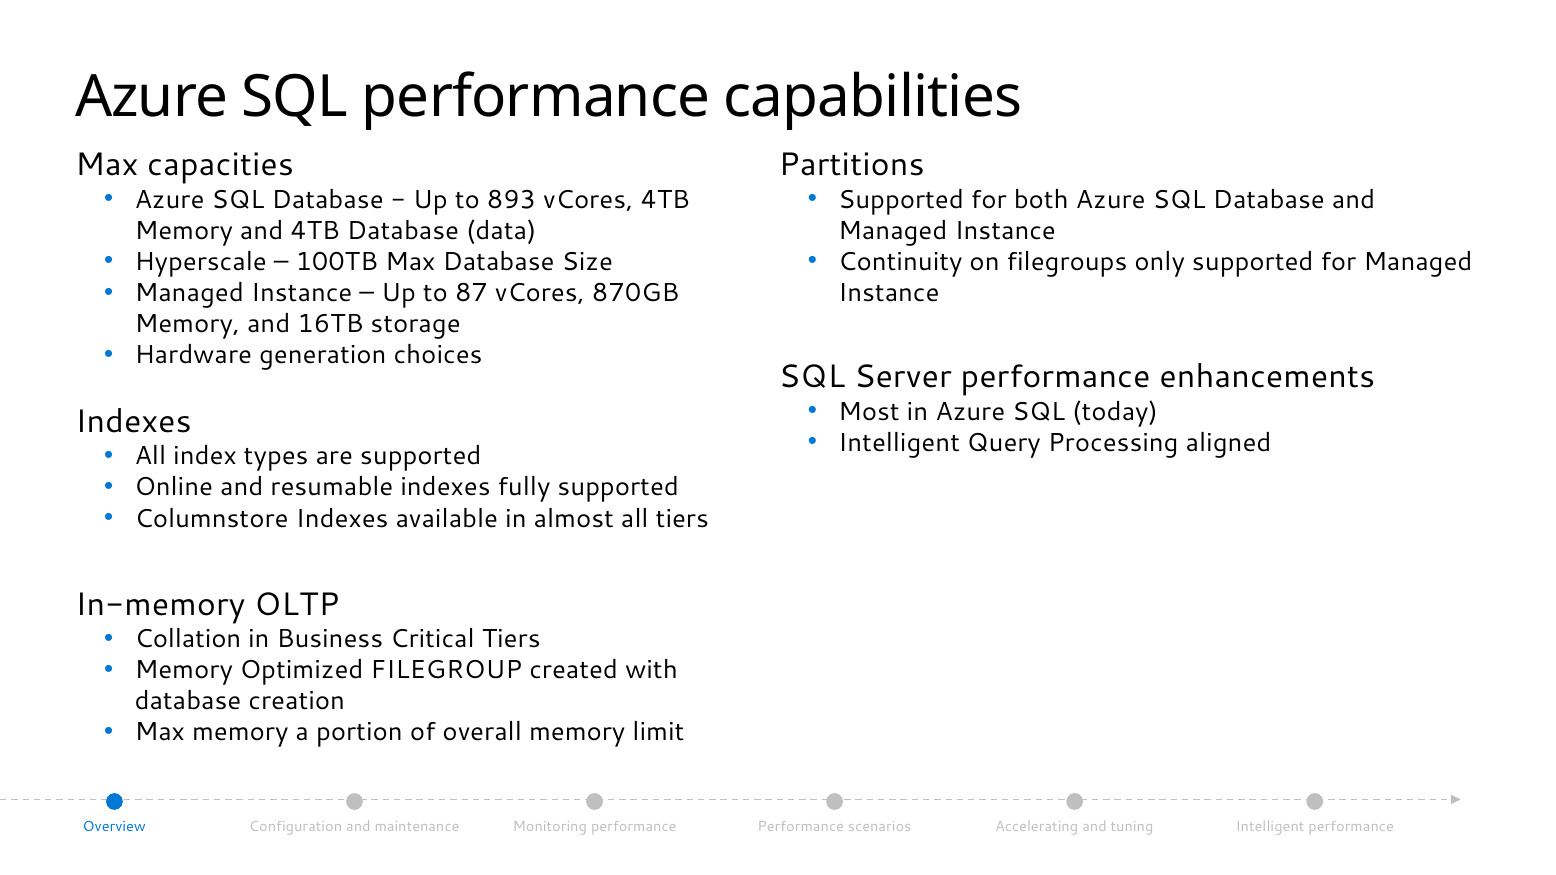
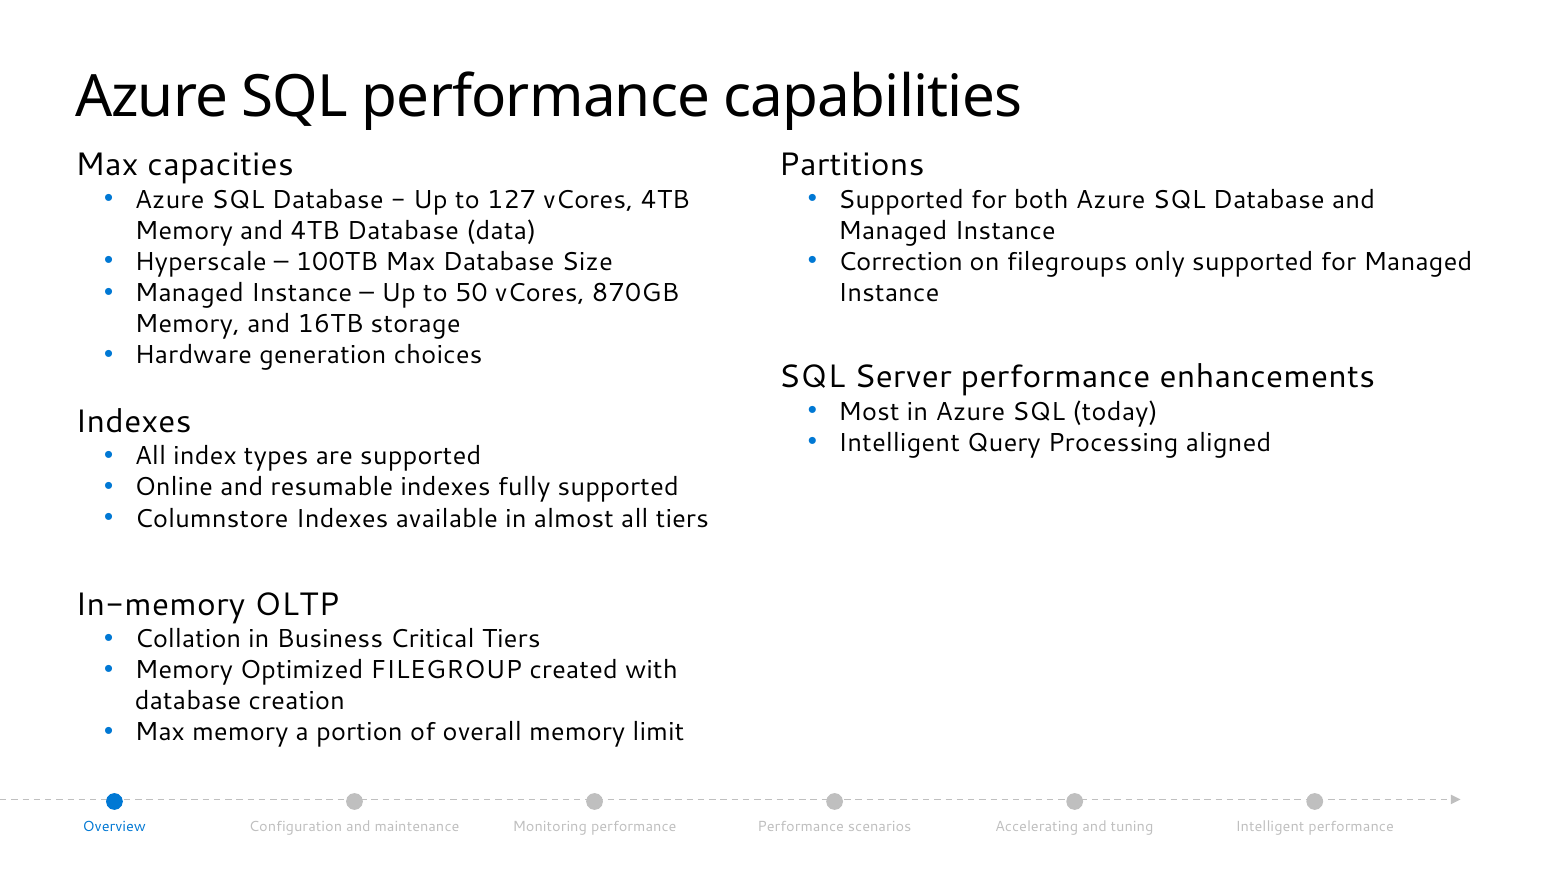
893: 893 -> 127
Continuity: Continuity -> Correction
87: 87 -> 50
